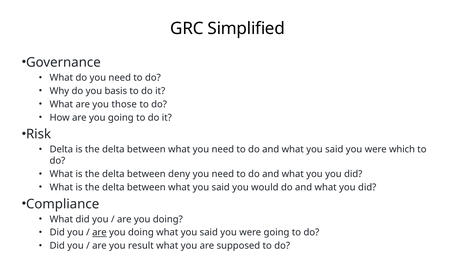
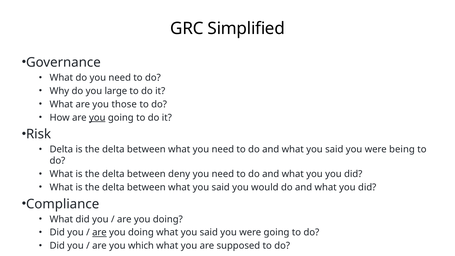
basis: basis -> large
you at (97, 118) underline: none -> present
which: which -> being
result: result -> which
